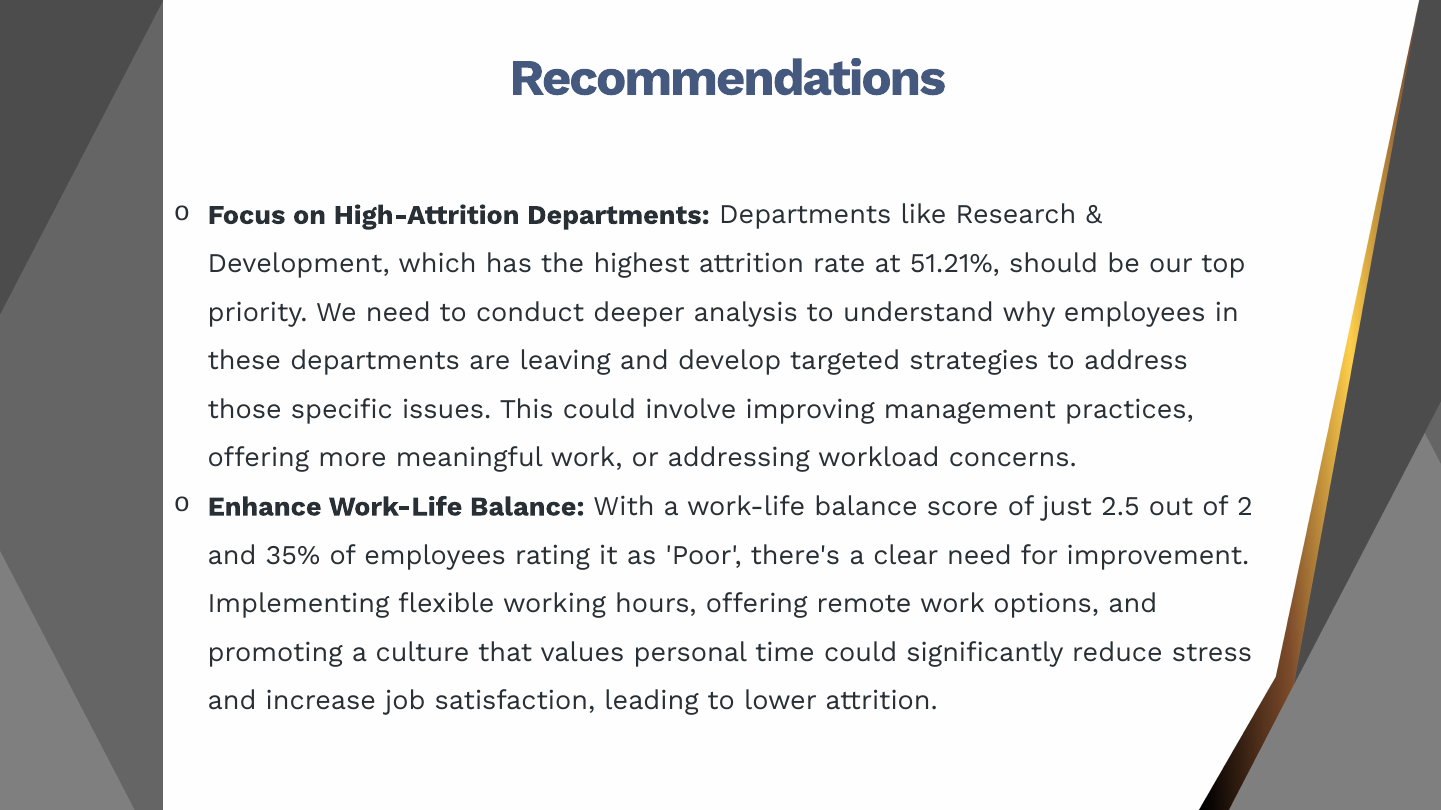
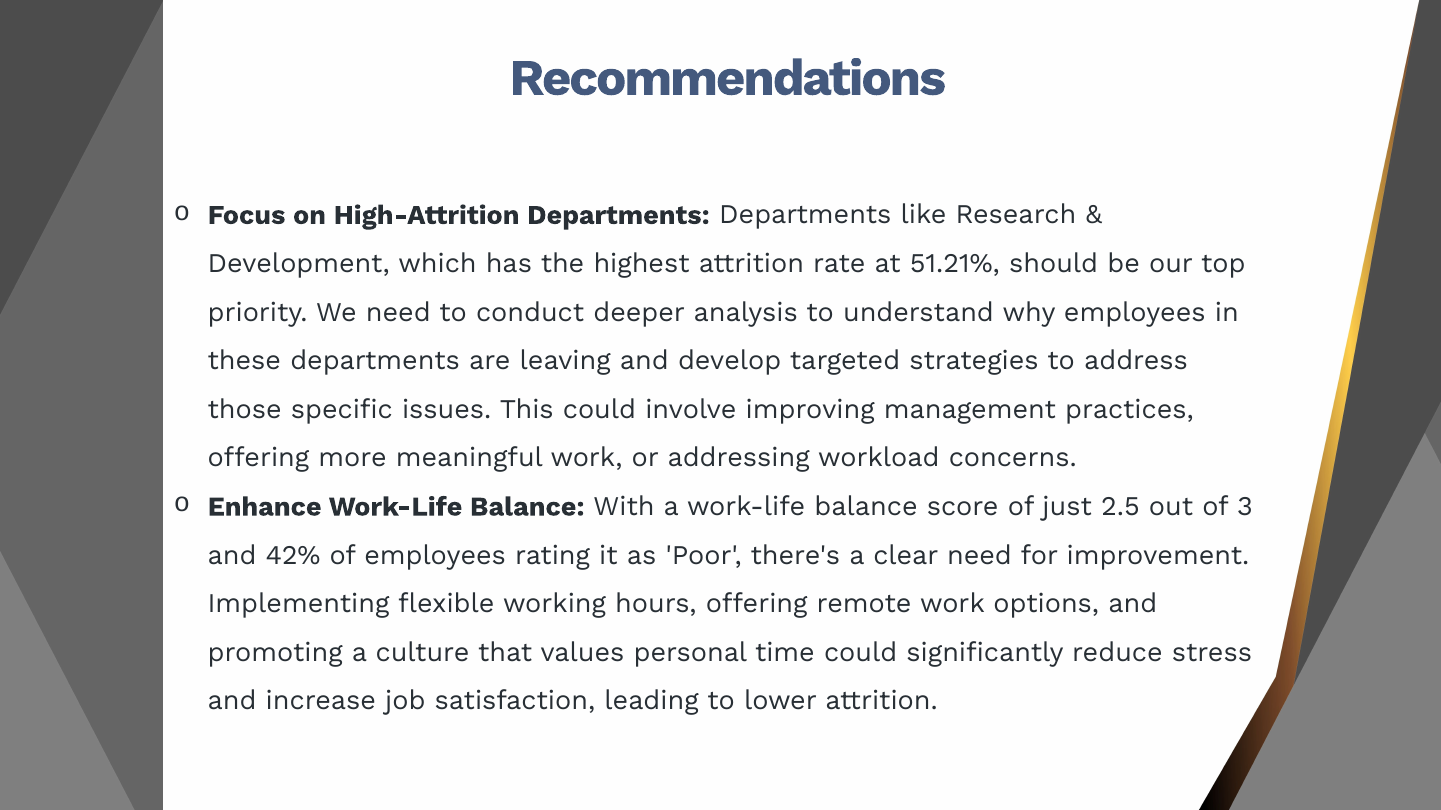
2: 2 -> 3
35%: 35% -> 42%
